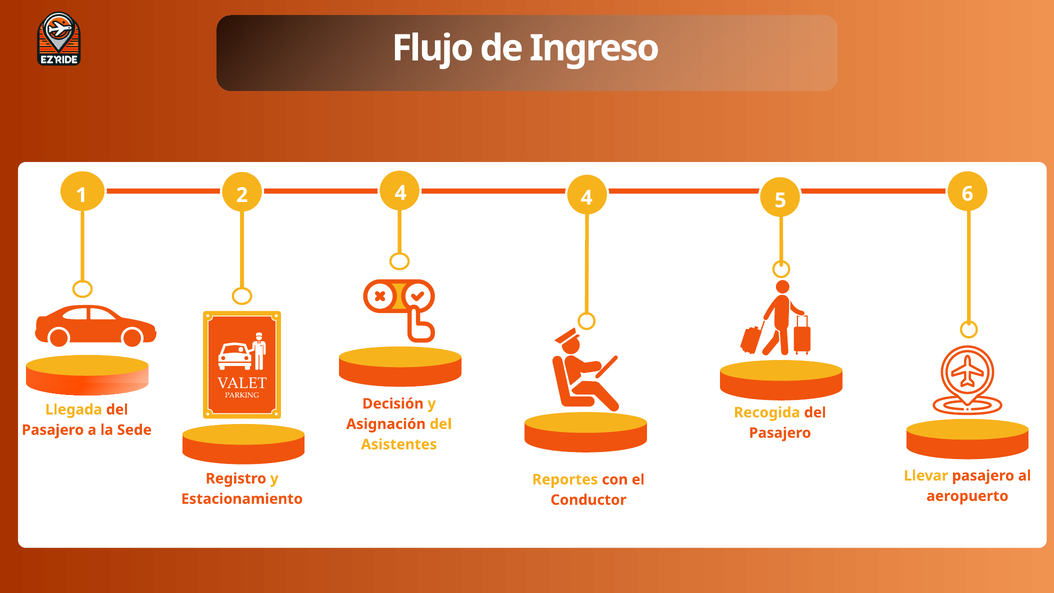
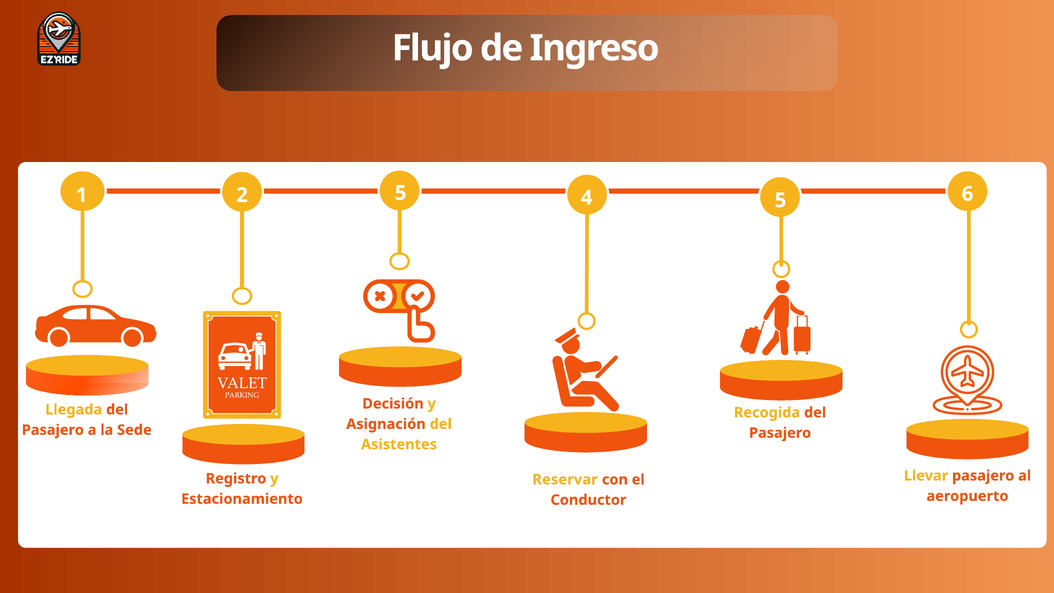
2 4: 4 -> 5
Reportes: Reportes -> Reservar
